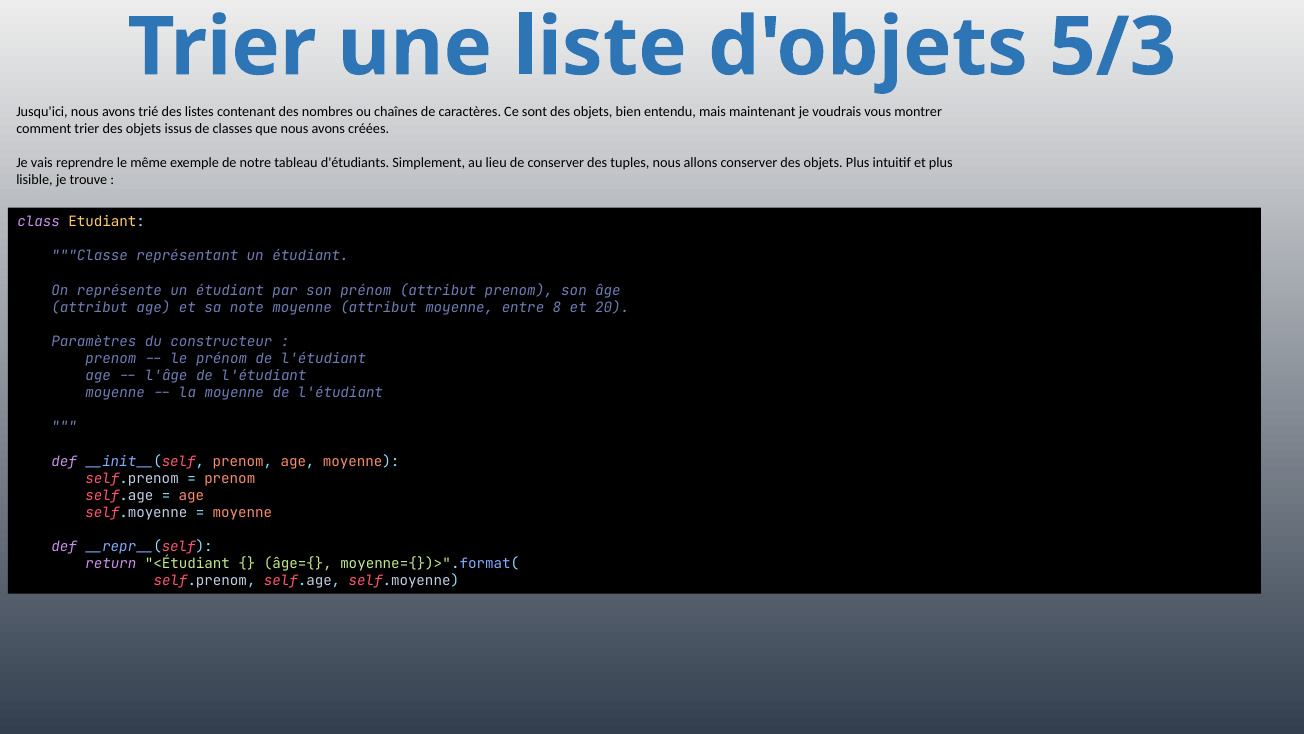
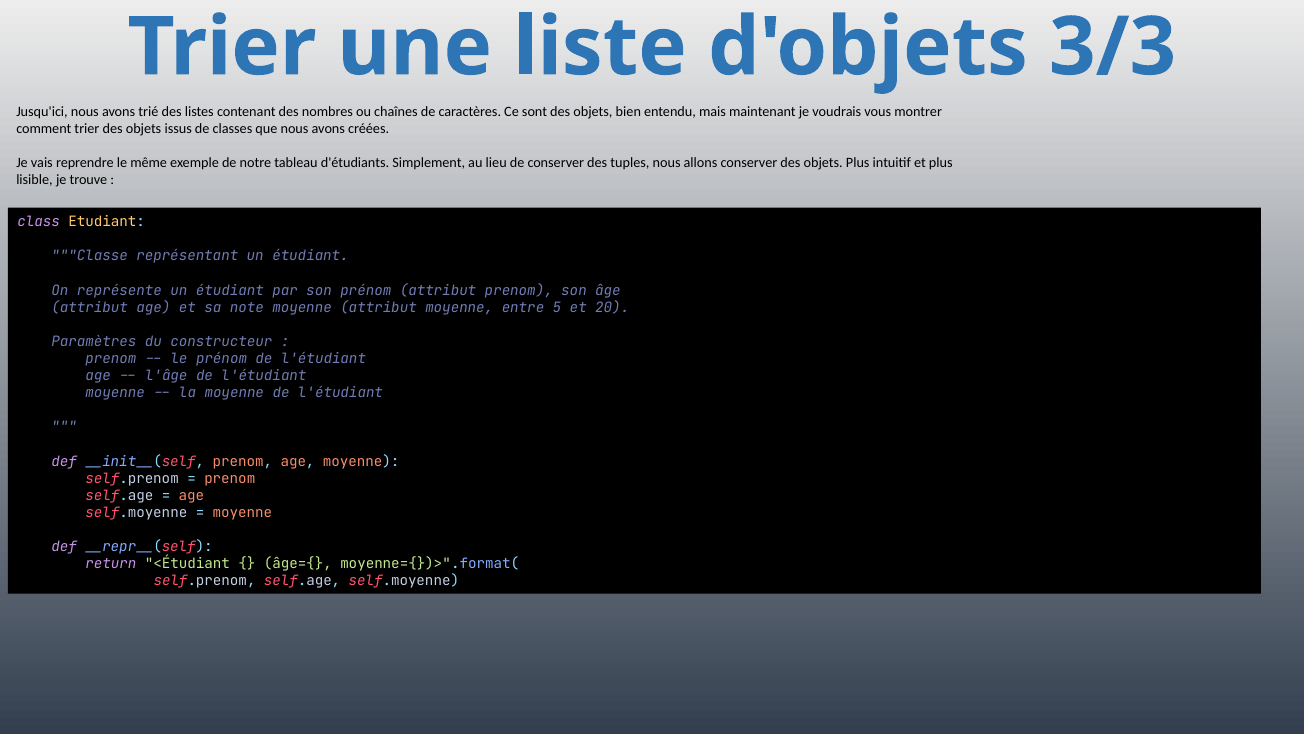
5/3: 5/3 -> 3/3
8: 8 -> 5
